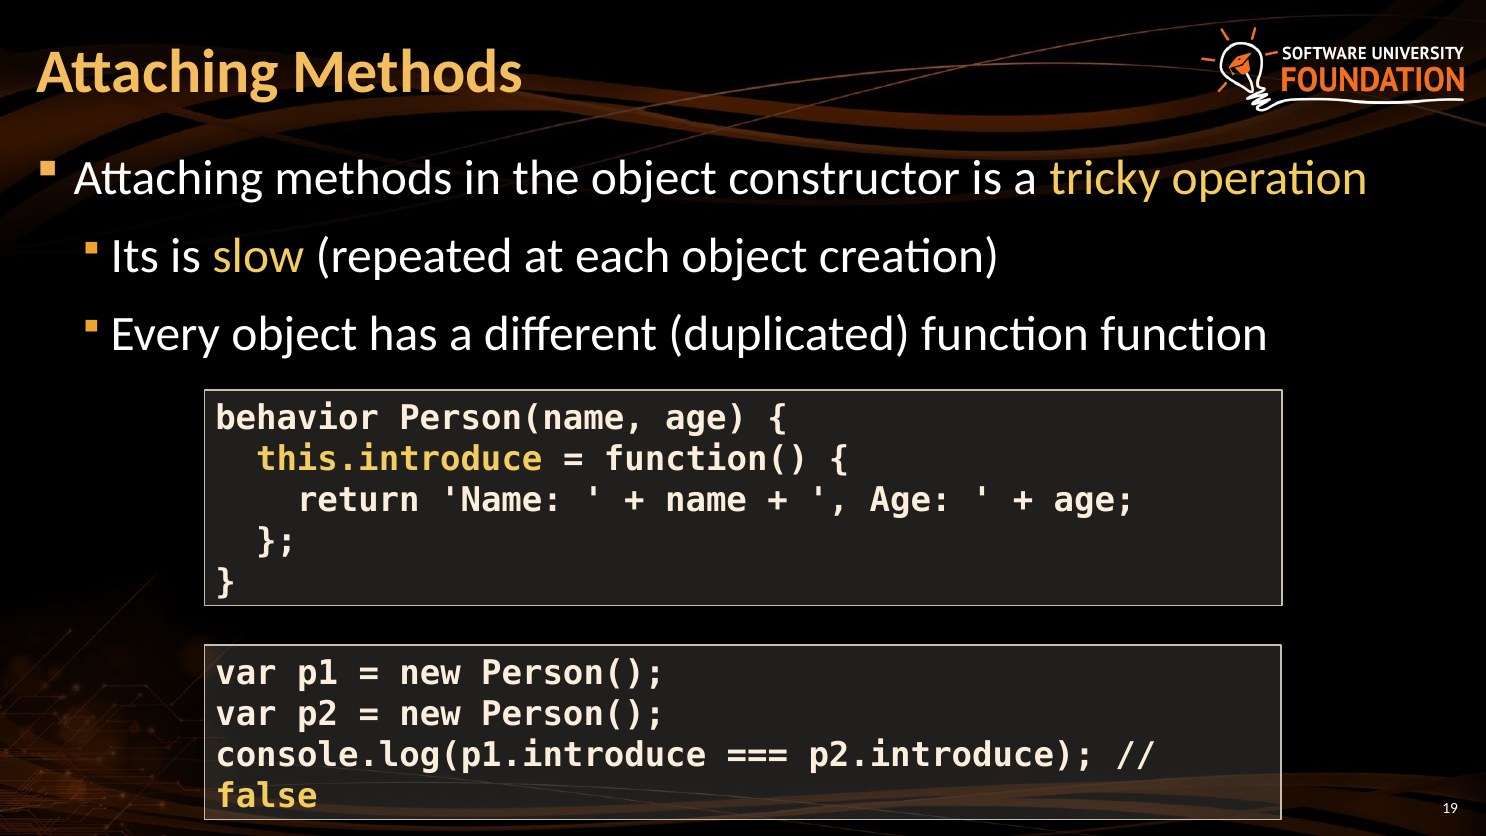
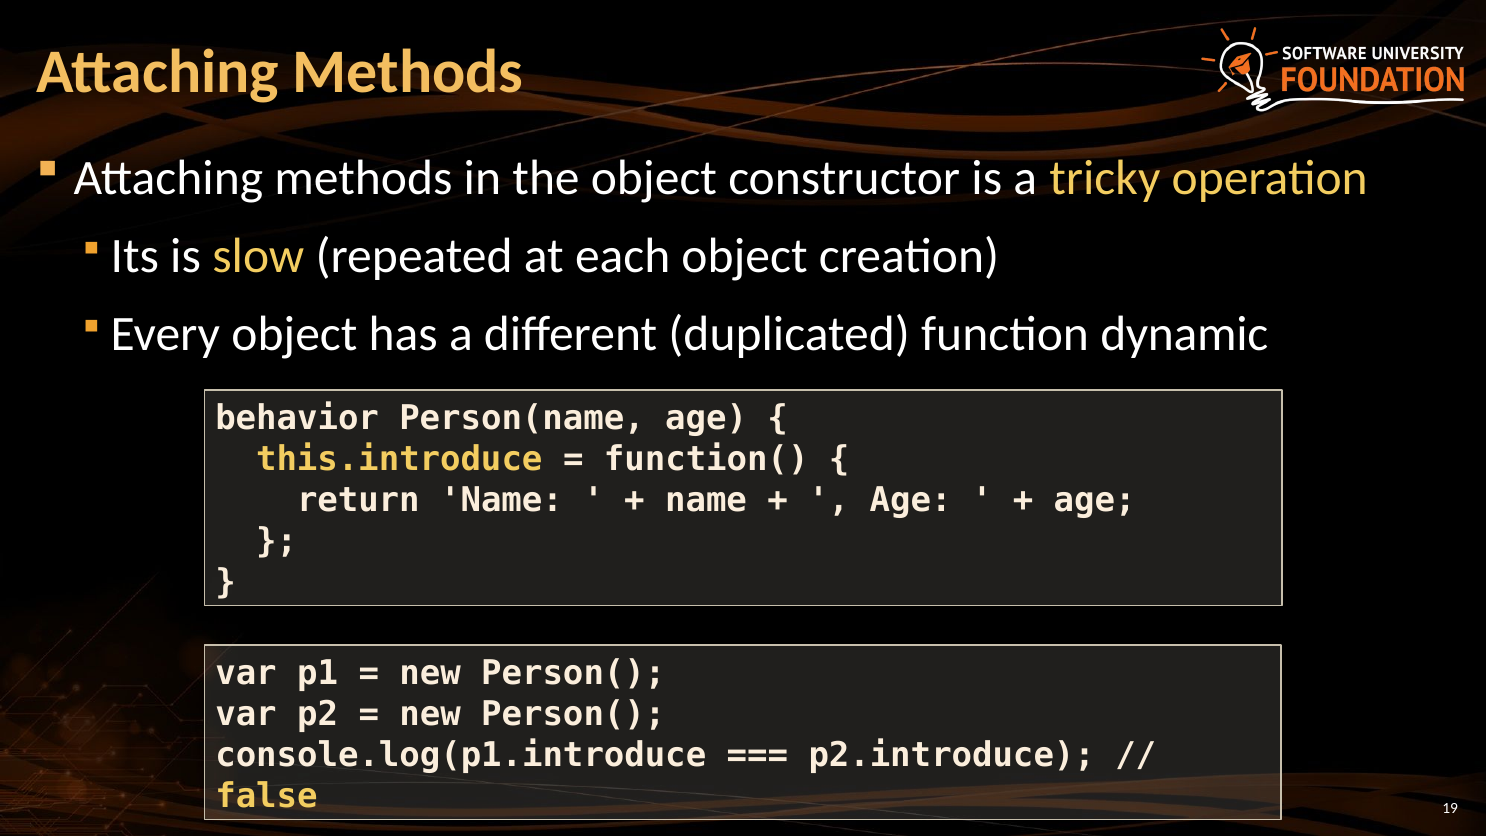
function function: function -> dynamic
